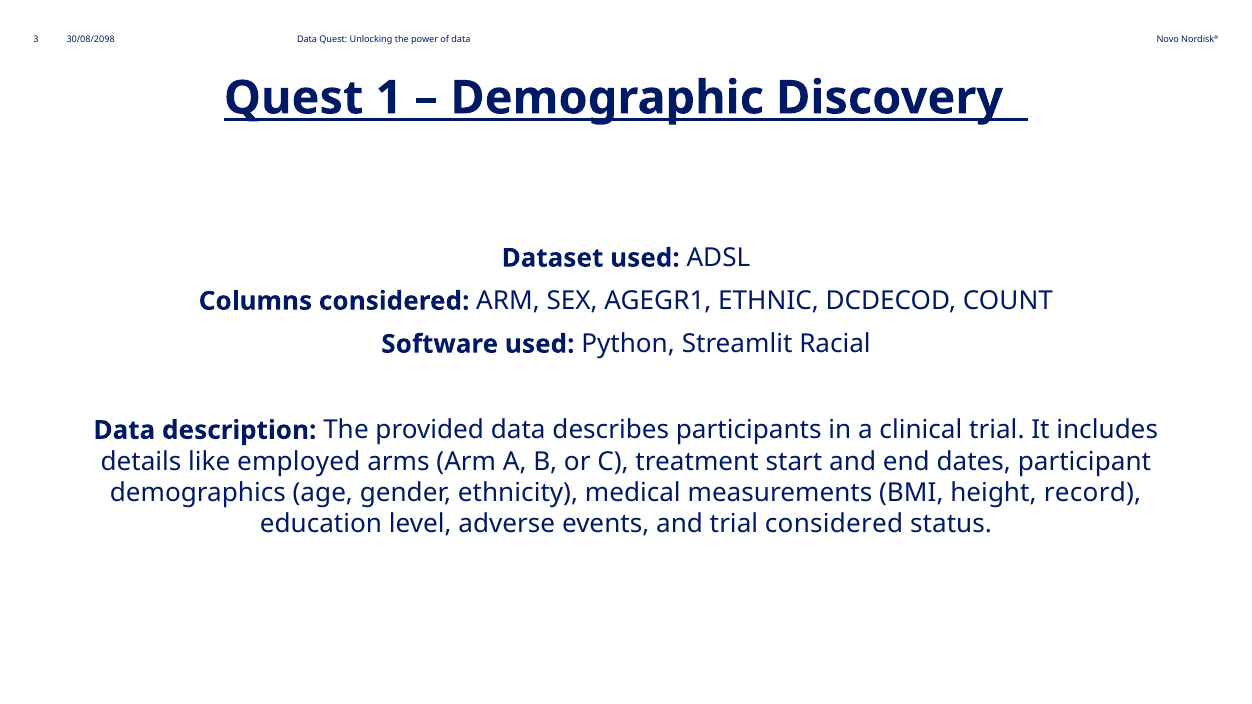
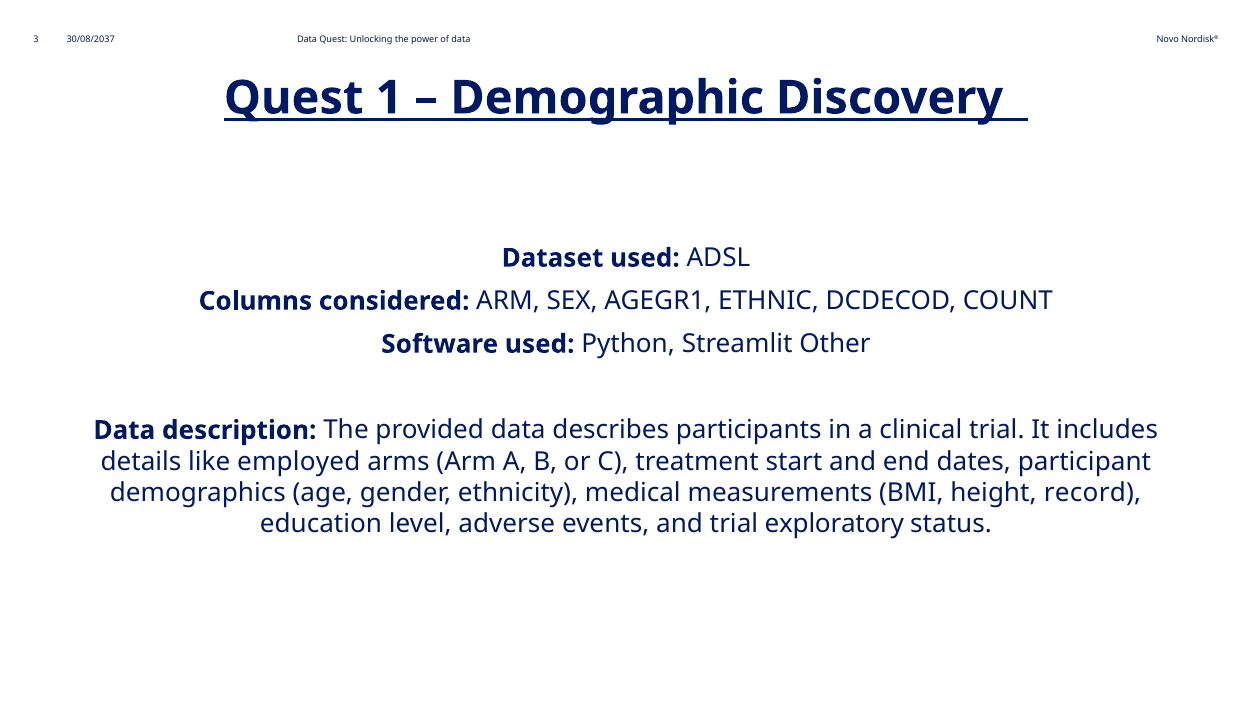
30/08/2098: 30/08/2098 -> 30/08/2037
Racial: Racial -> Other
trial considered: considered -> exploratory
